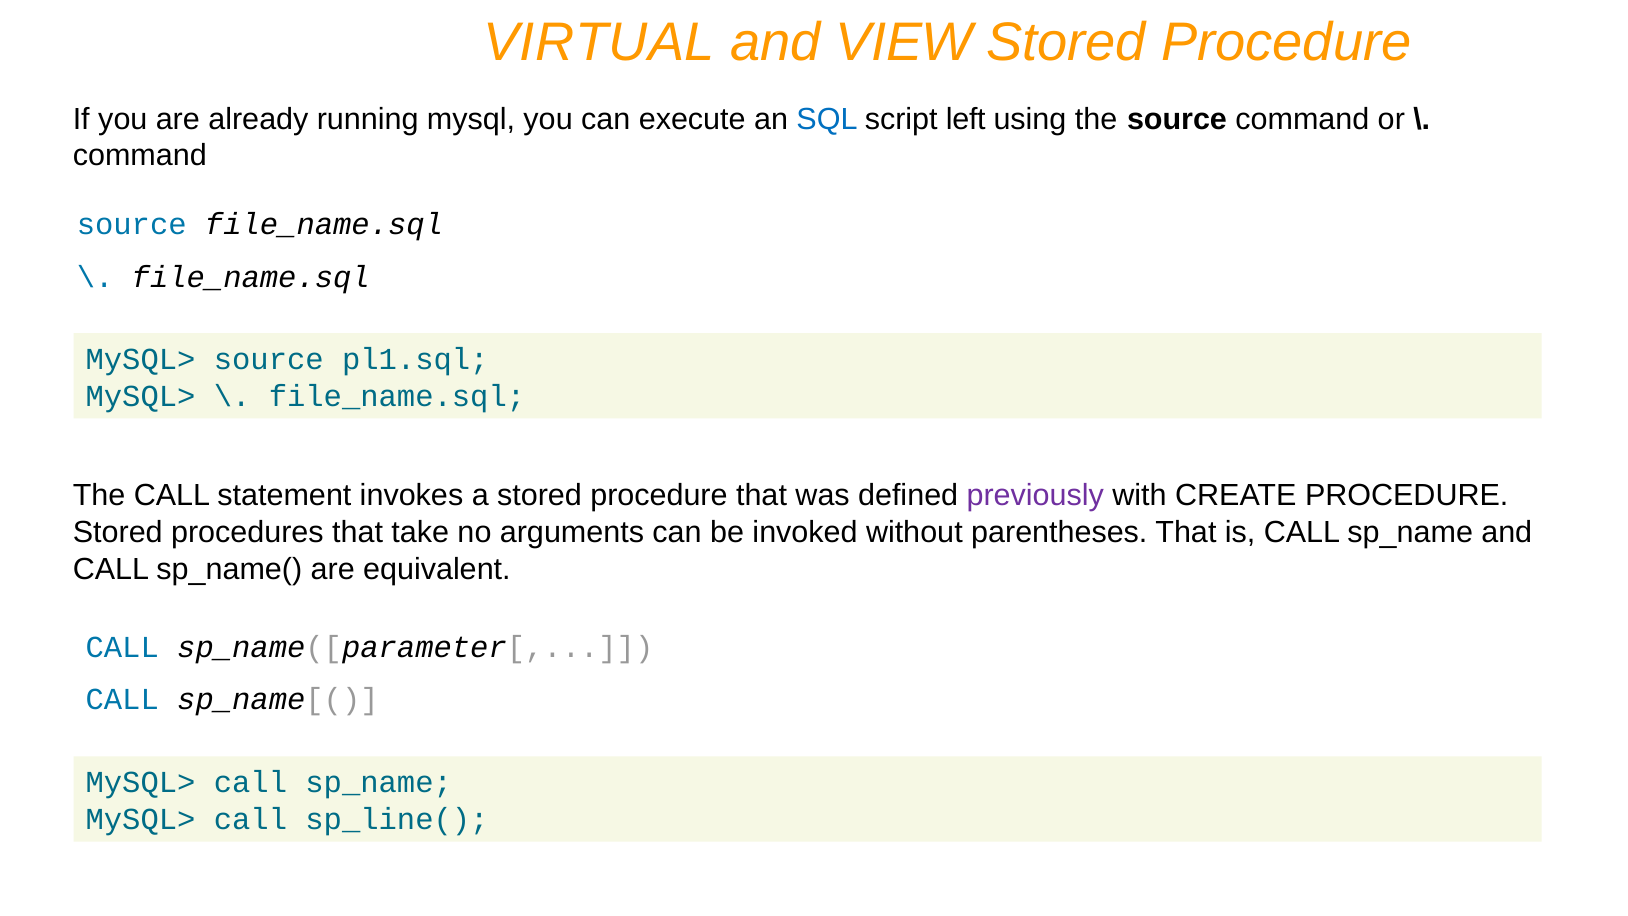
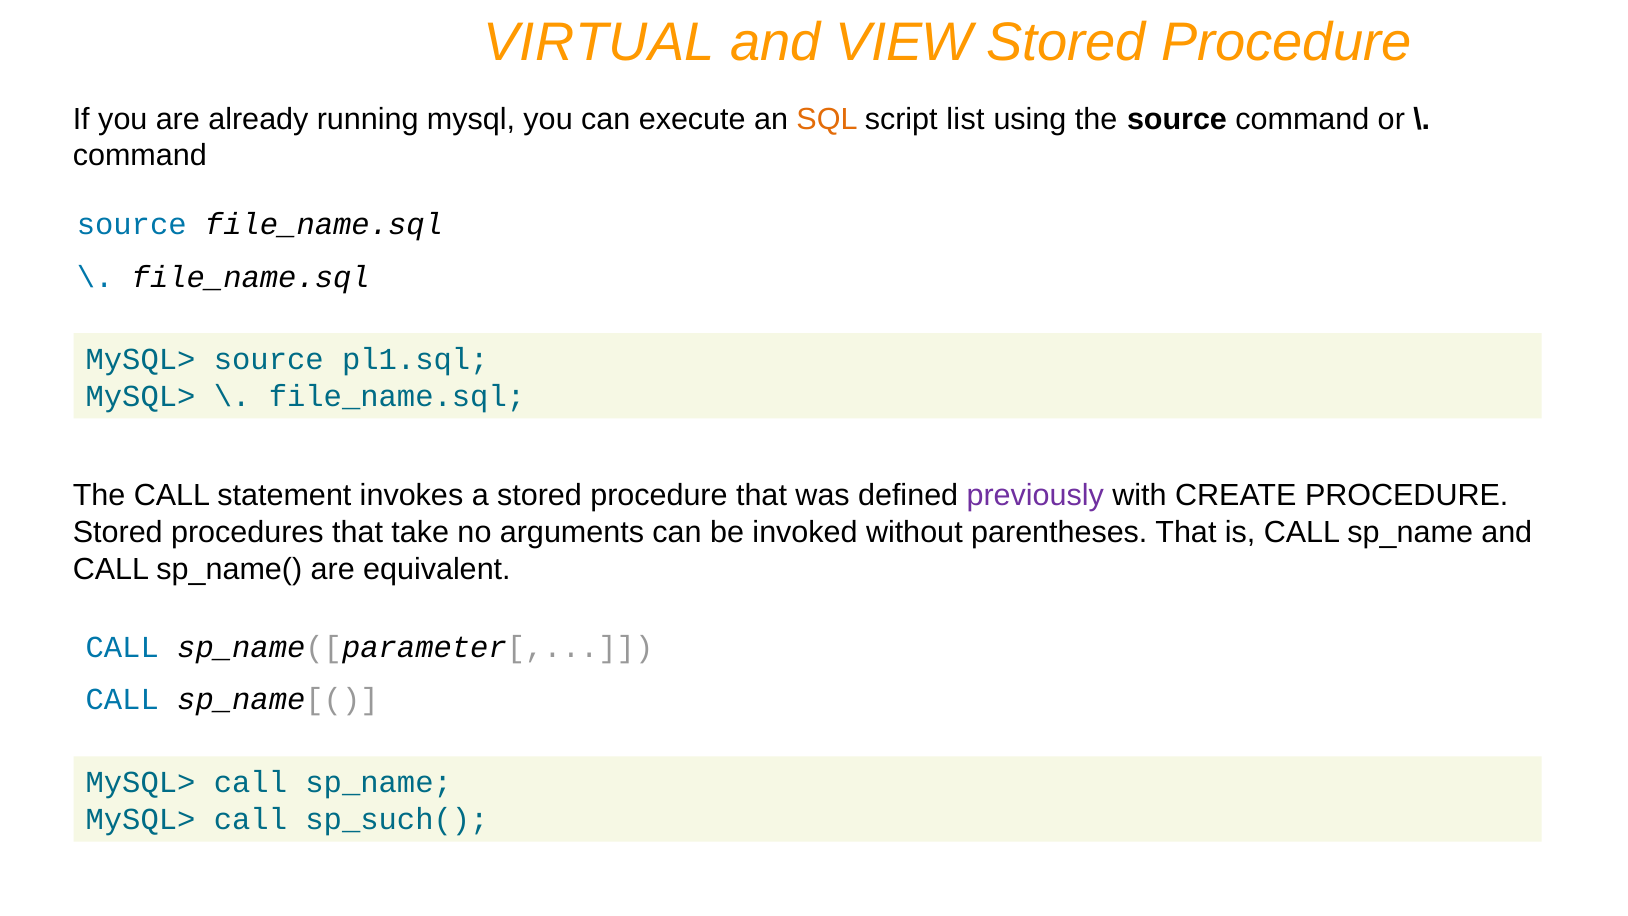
SQL colour: blue -> orange
left: left -> list
sp_line(: sp_line( -> sp_such(
